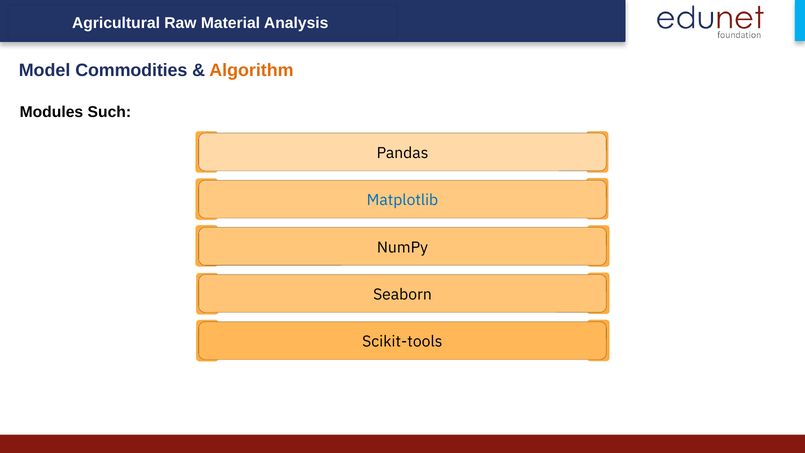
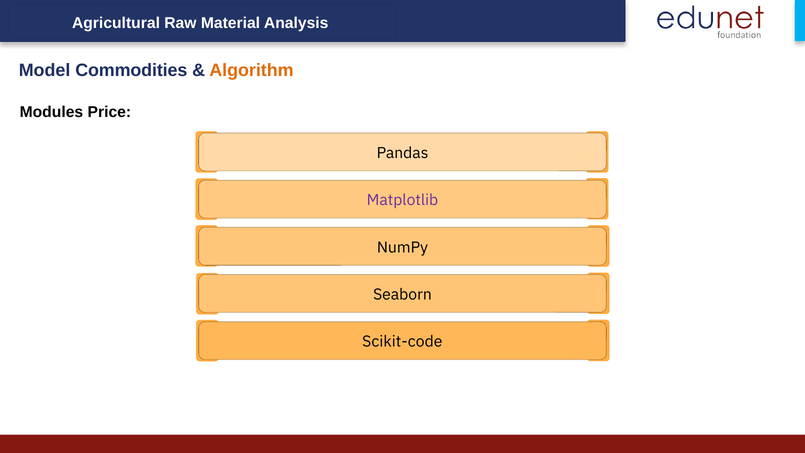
Such: Such -> Price
Matplotlib colour: blue -> purple
Scikit-tools: Scikit-tools -> Scikit-code
